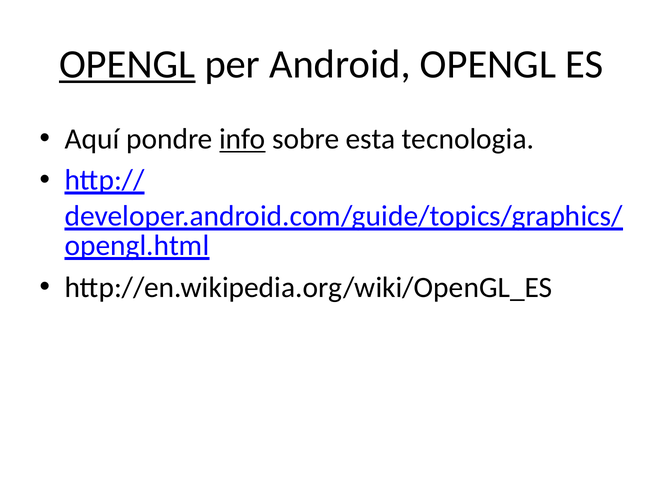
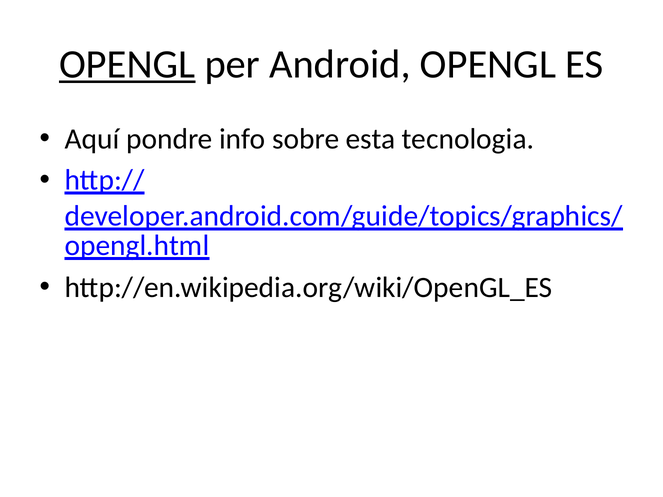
info underline: present -> none
